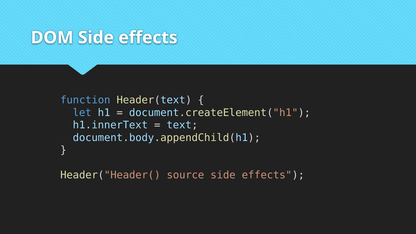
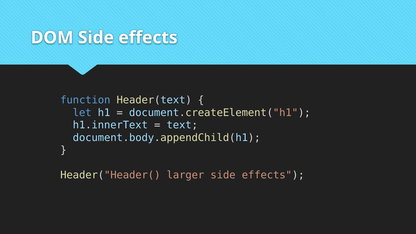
source: source -> larger
